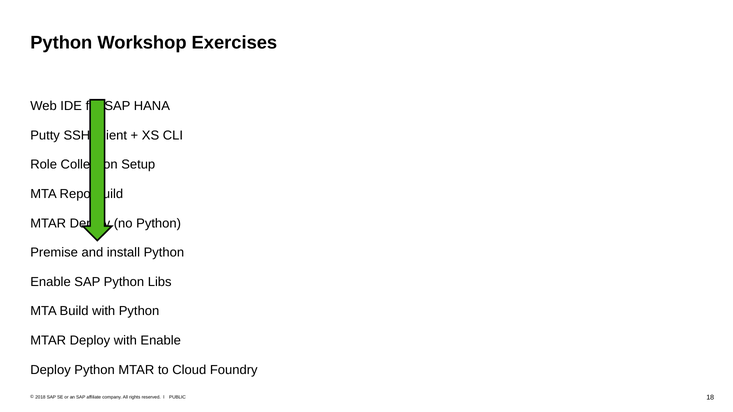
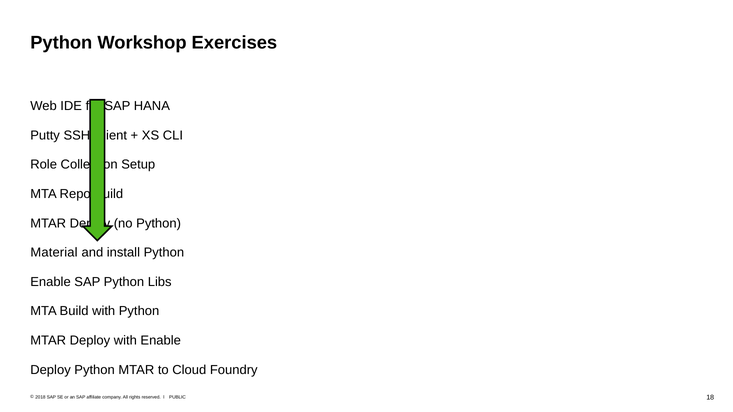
Premise: Premise -> Material
